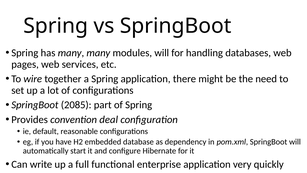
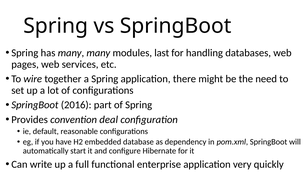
modules will: will -> last
2085: 2085 -> 2016
